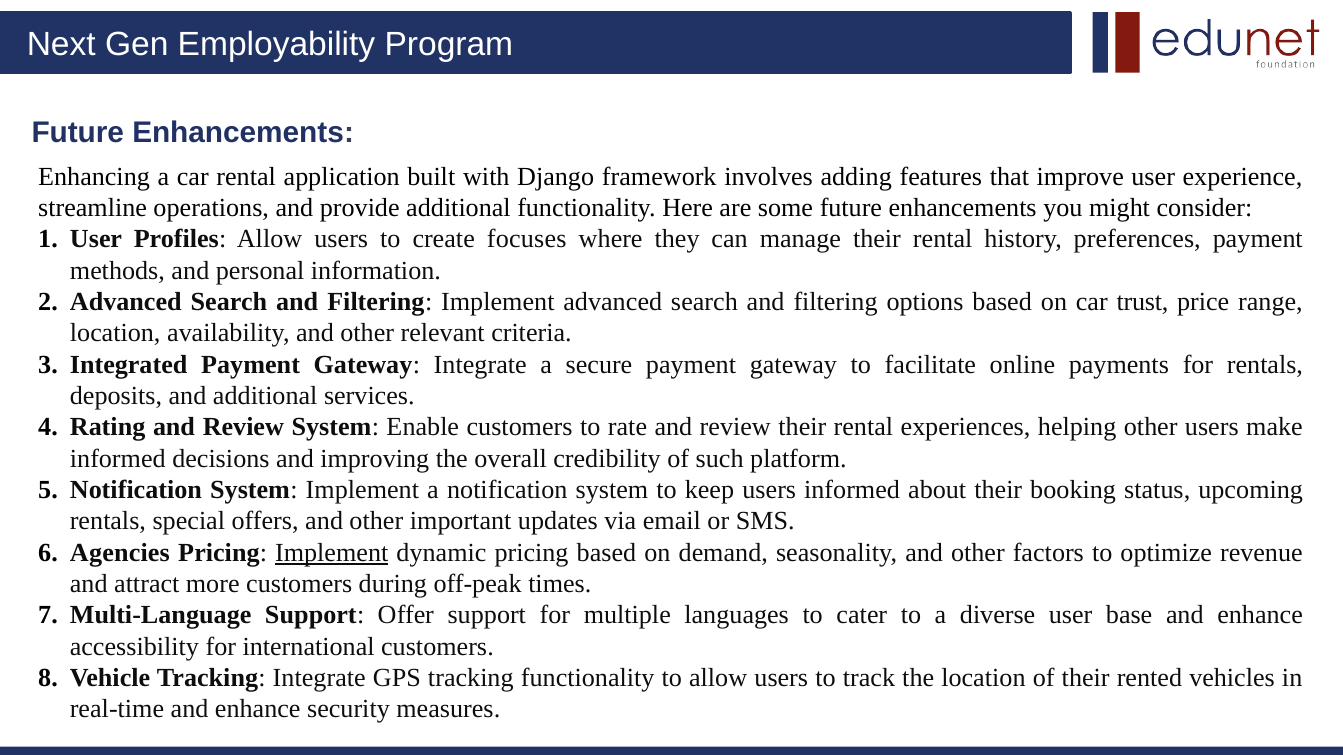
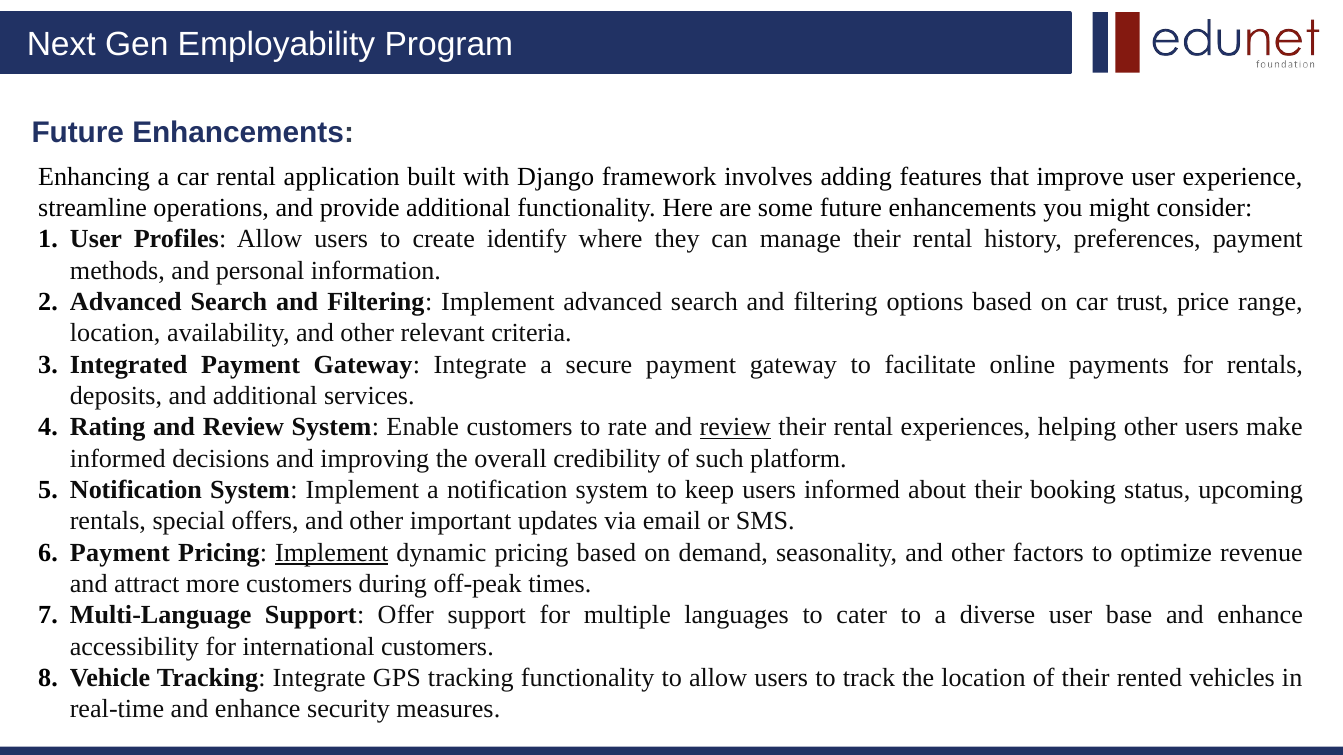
focuses: focuses -> identify
review at (735, 428) underline: none -> present
Agencies at (120, 553): Agencies -> Payment
